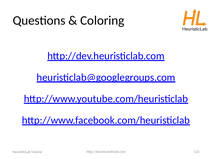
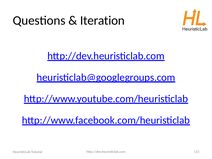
Coloring: Coloring -> Iteration
